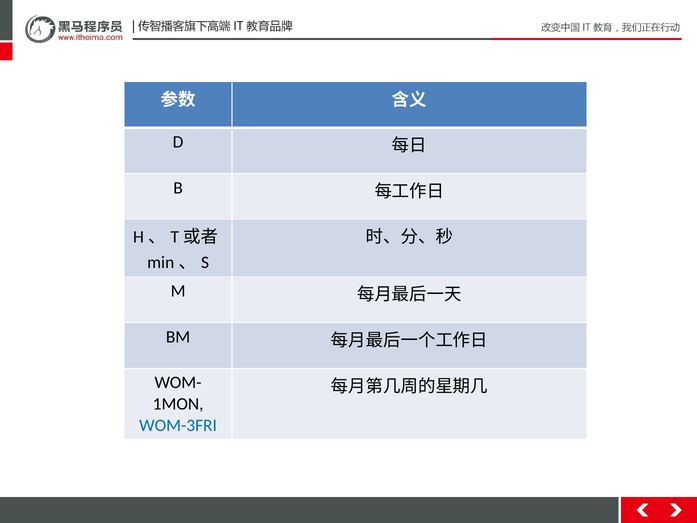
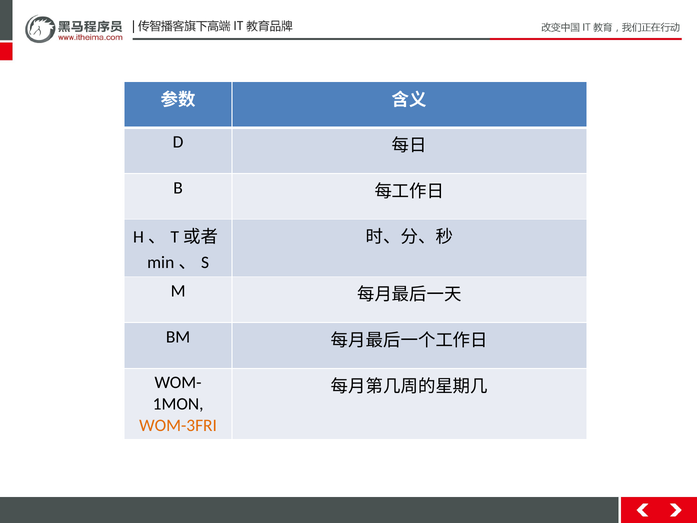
WOM-3FRI colour: blue -> orange
